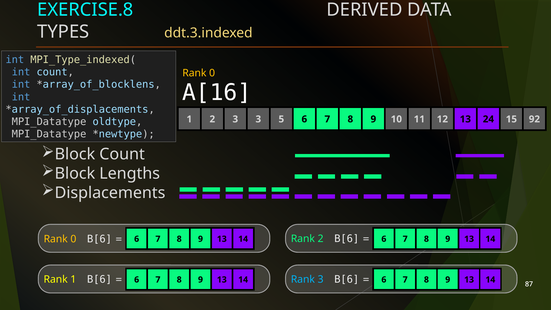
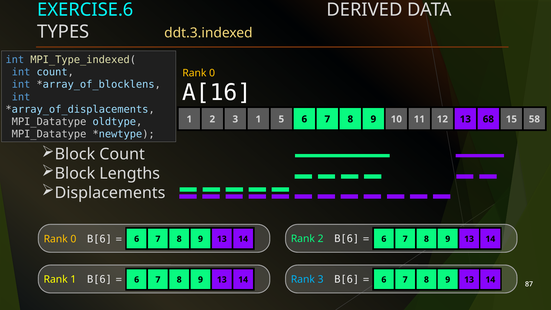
EXERCISE.8: EXERCISE.8 -> EXERCISE.6
3 3: 3 -> 1
24: 24 -> 68
92: 92 -> 58
